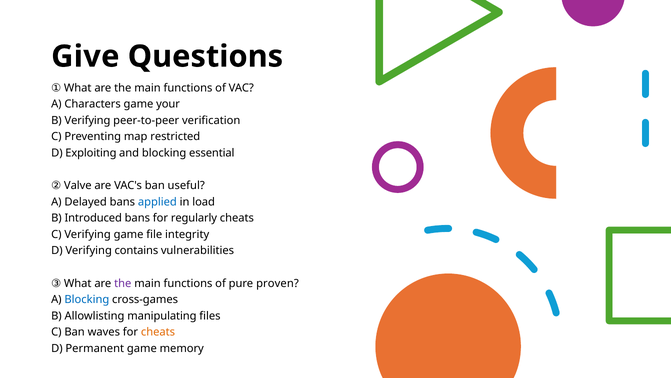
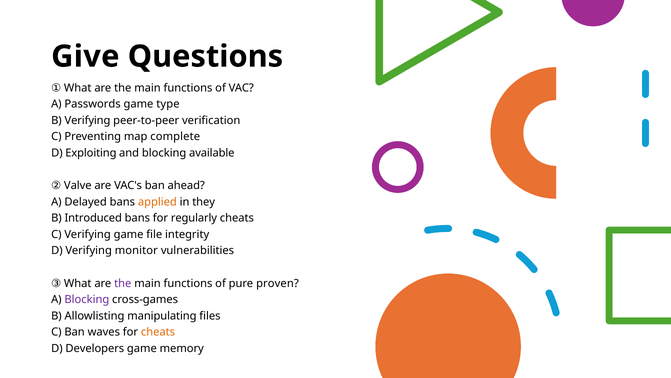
Characters: Characters -> Passwords
your: your -> type
restricted: restricted -> complete
essential: essential -> available
useful: useful -> ahead
applied colour: blue -> orange
load: load -> they
contains: contains -> monitor
Blocking at (87, 299) colour: blue -> purple
Permanent: Permanent -> Developers
